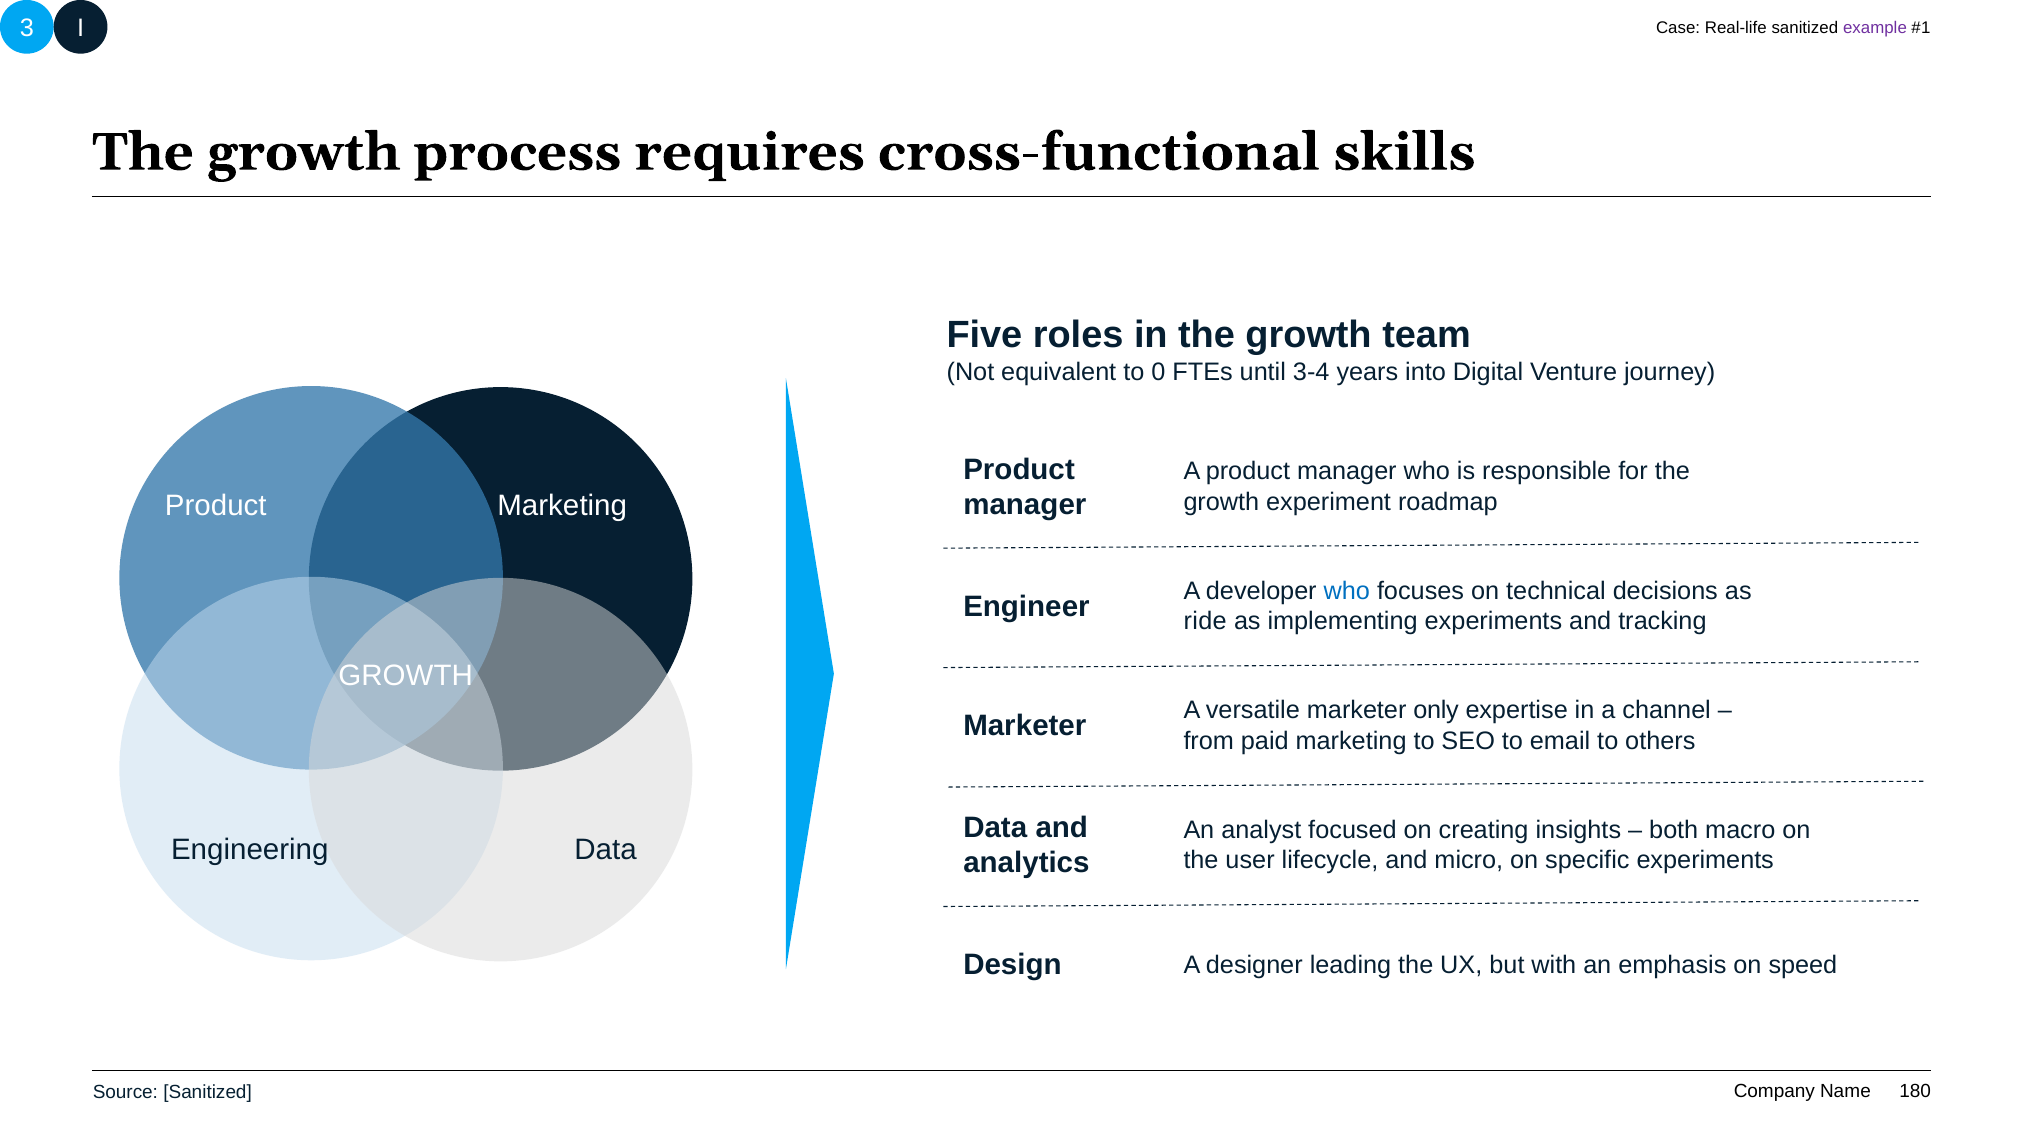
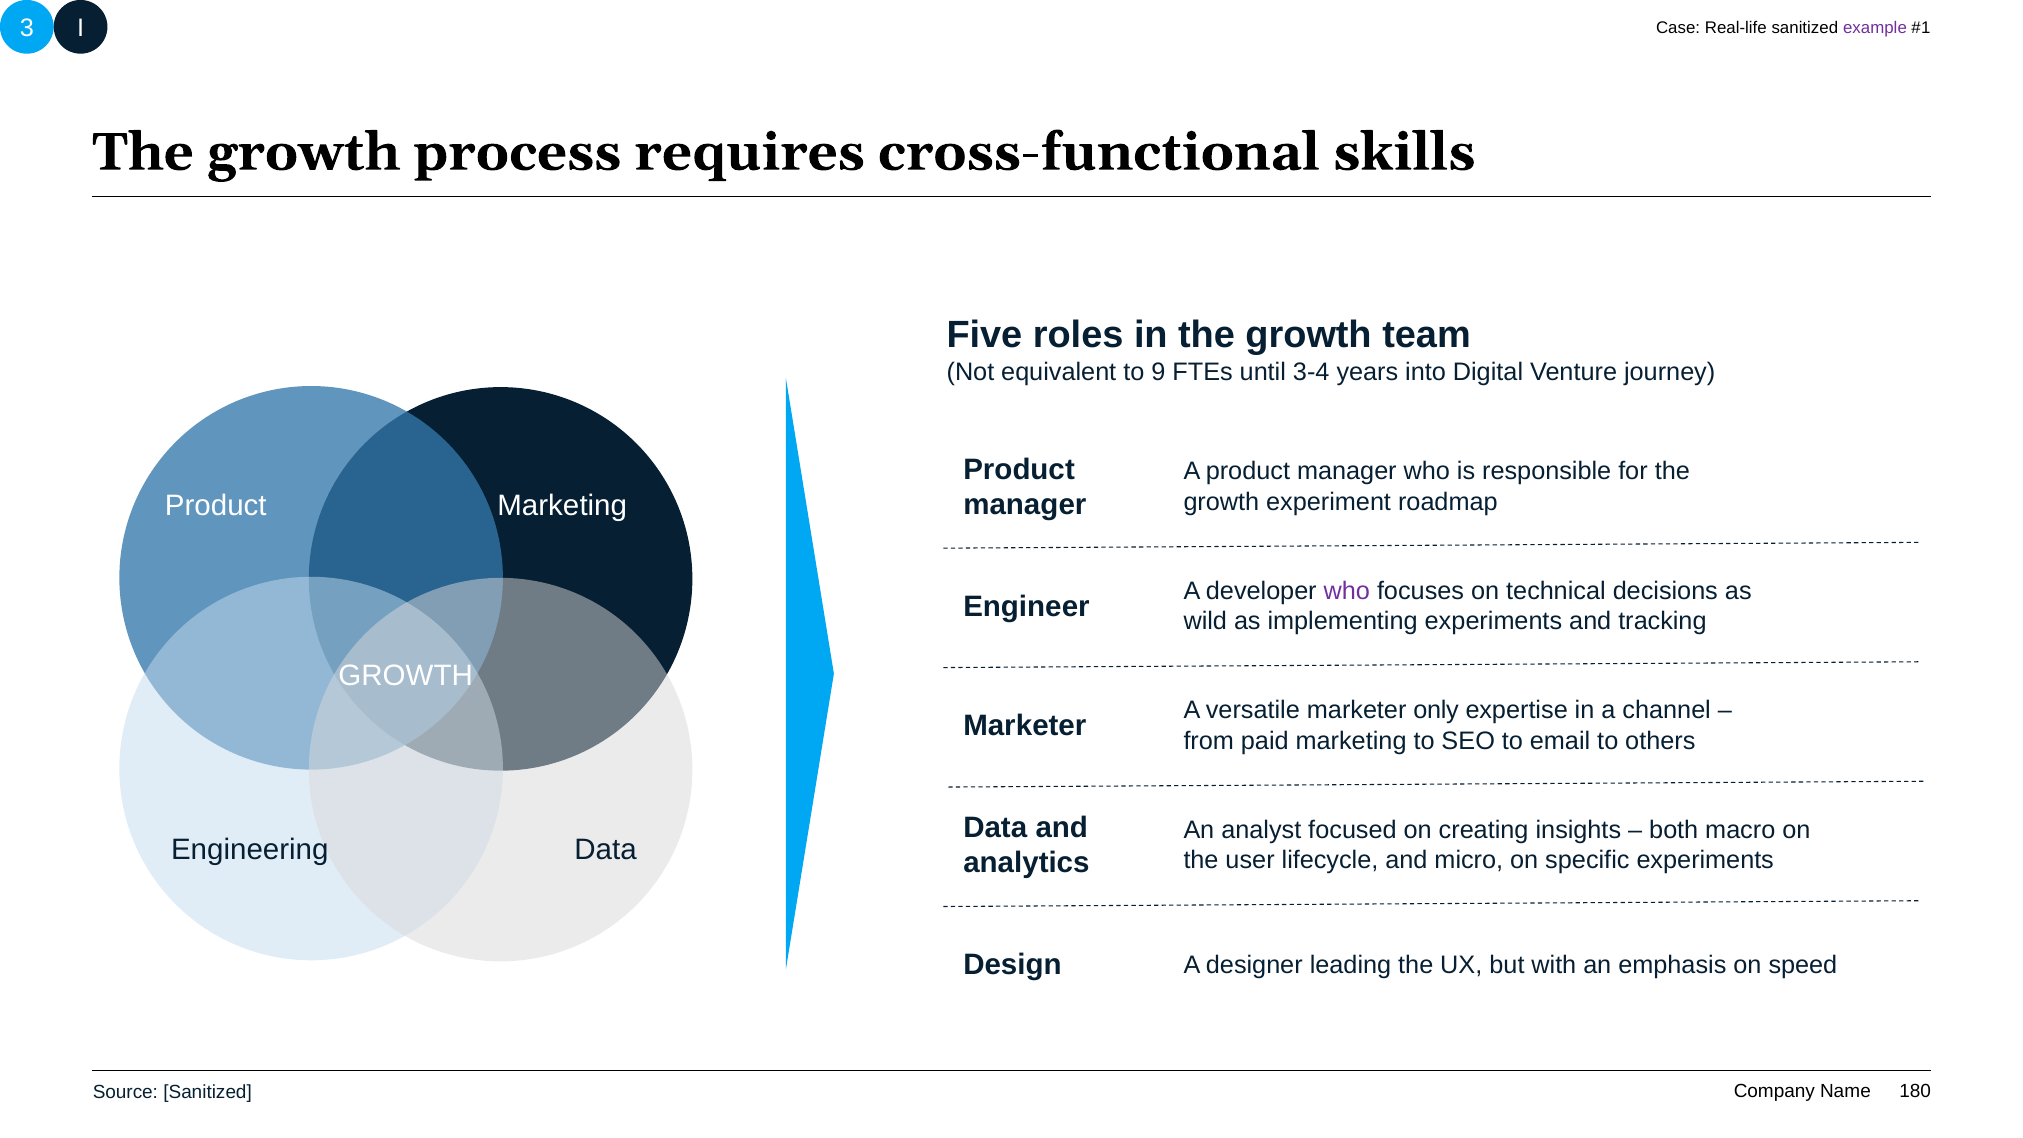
0: 0 -> 9
who at (1347, 591) colour: blue -> purple
ride: ride -> wild
